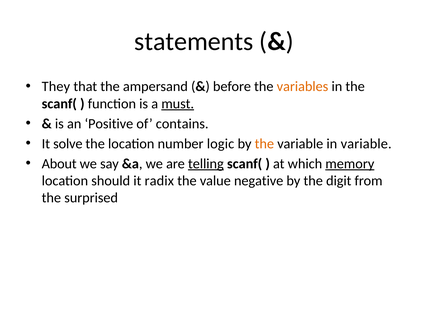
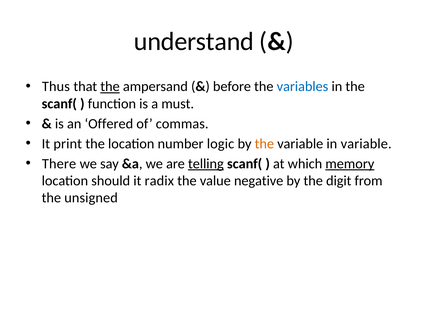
statements: statements -> understand
They: They -> Thus
the at (110, 87) underline: none -> present
variables colour: orange -> blue
must underline: present -> none
Positive: Positive -> Offered
contains: contains -> commas
solve: solve -> print
About: About -> There
surprised: surprised -> unsigned
